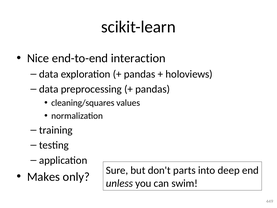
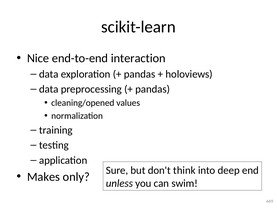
cleaning/squares: cleaning/squares -> cleaning/opened
parts: parts -> think
